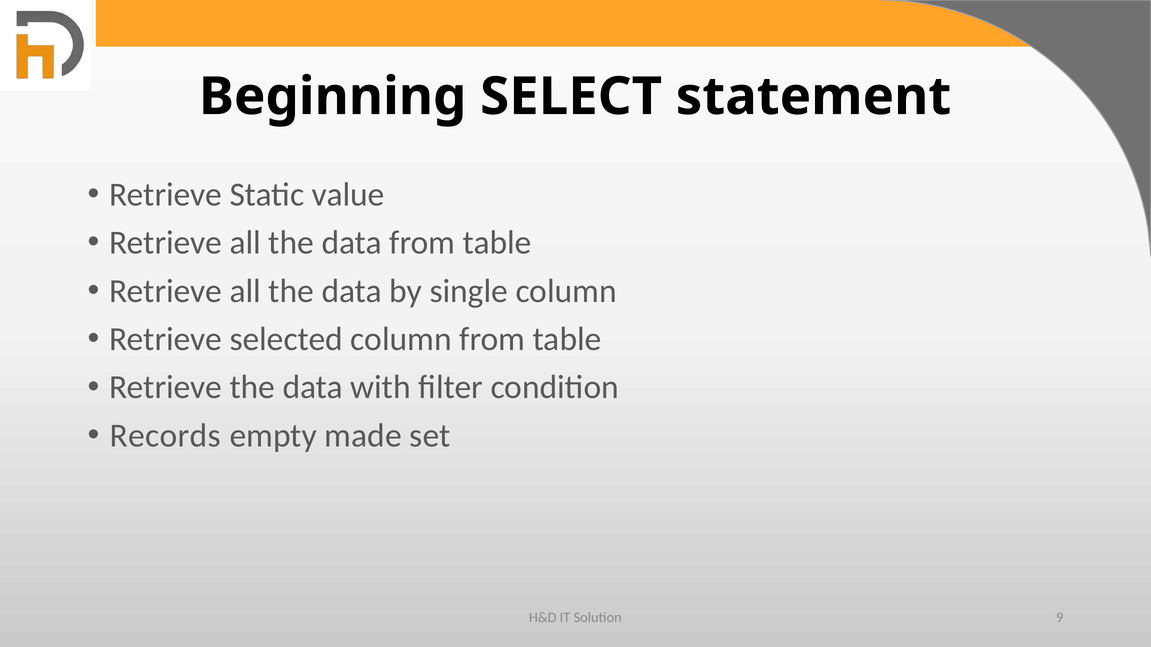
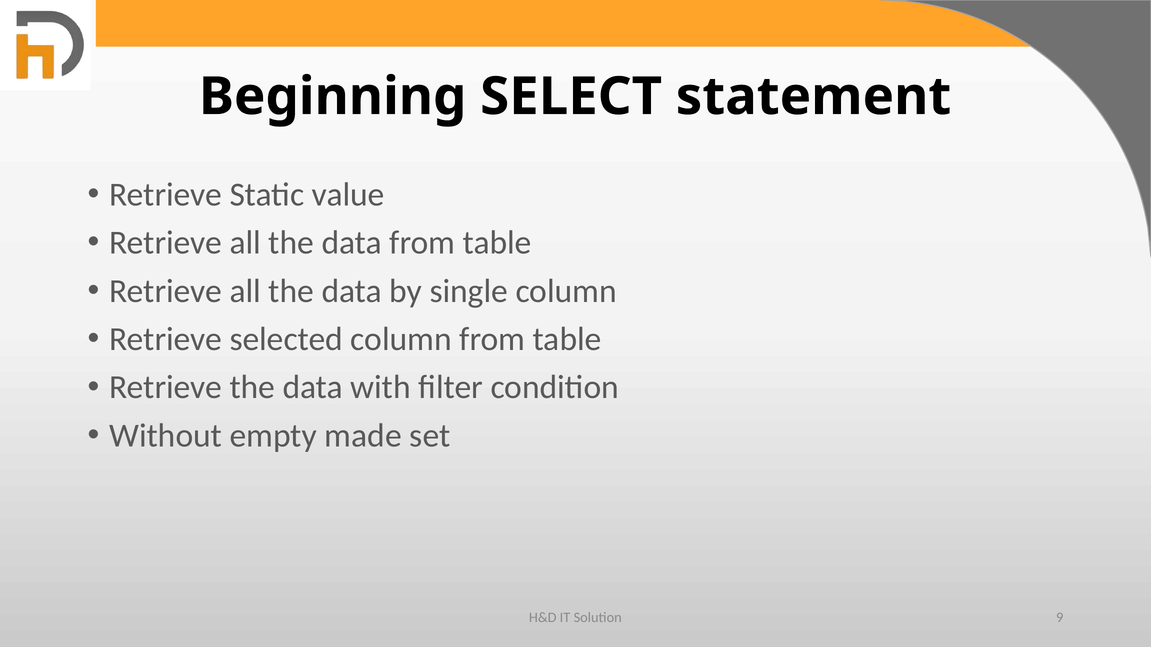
Records: Records -> Without
